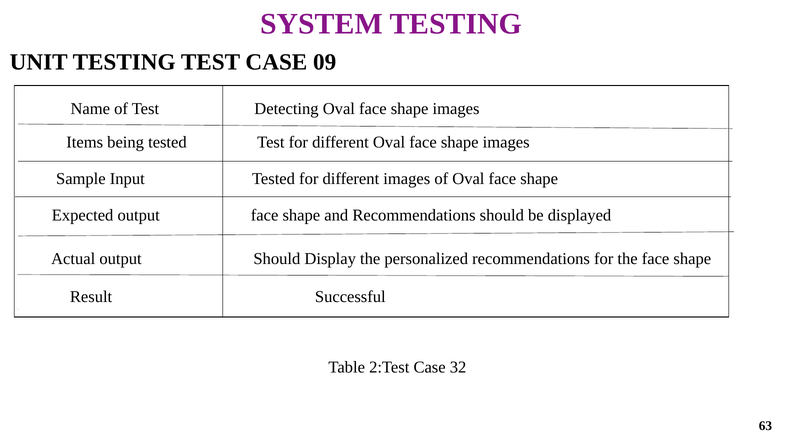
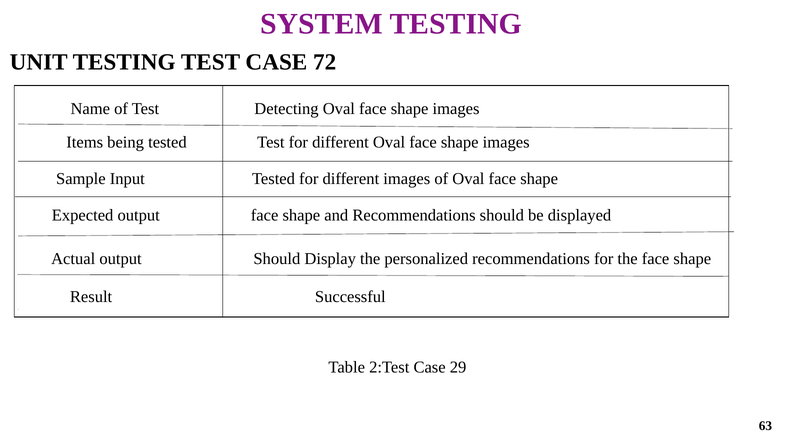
09: 09 -> 72
32: 32 -> 29
